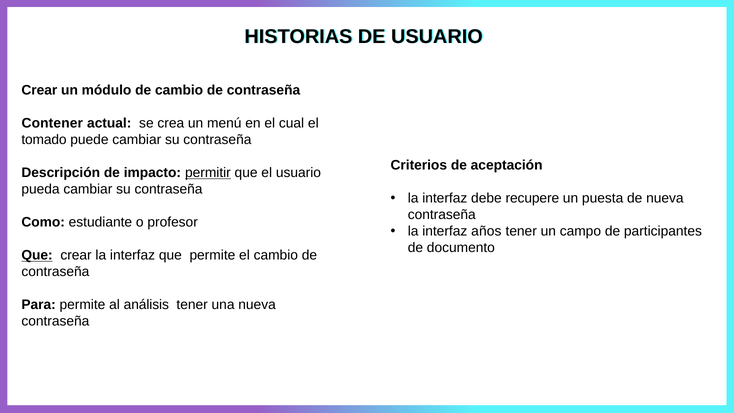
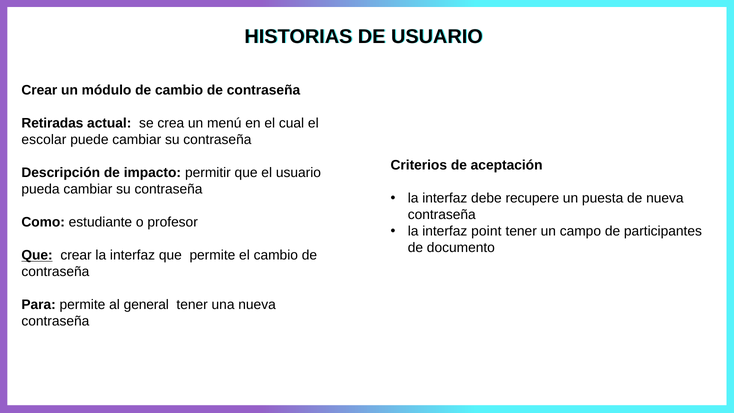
Contener: Contener -> Retiradas
tomado: tomado -> escolar
permitir underline: present -> none
años: años -> point
análisis: análisis -> general
